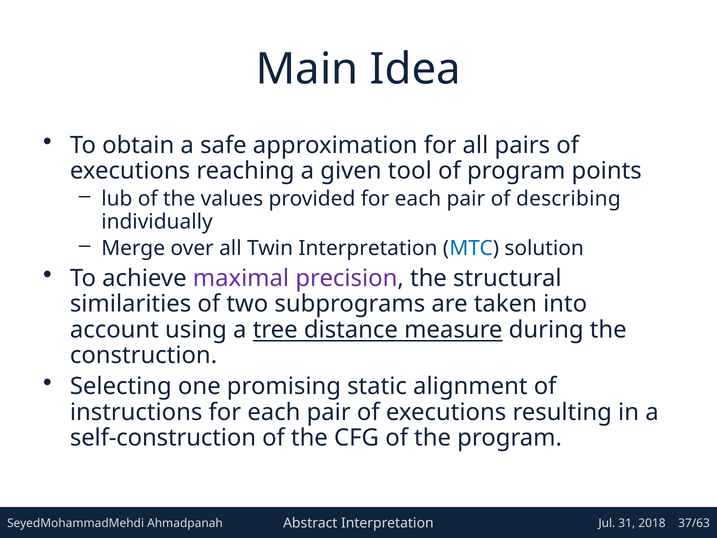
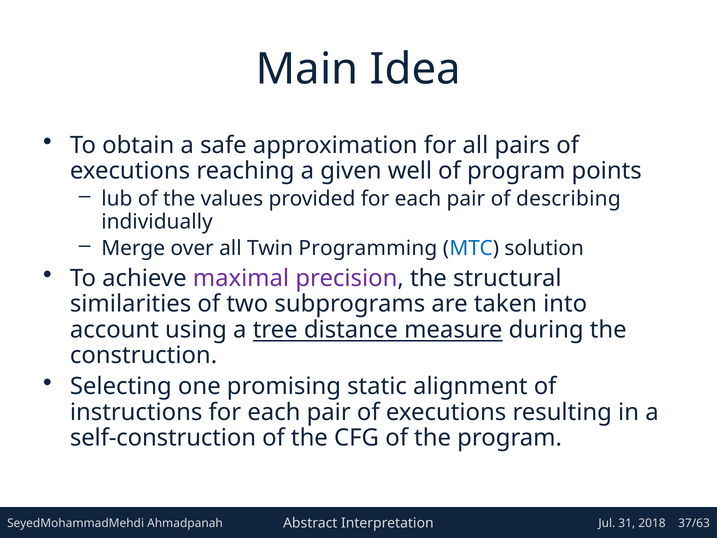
tool: tool -> well
Twin Interpretation: Interpretation -> Programming
